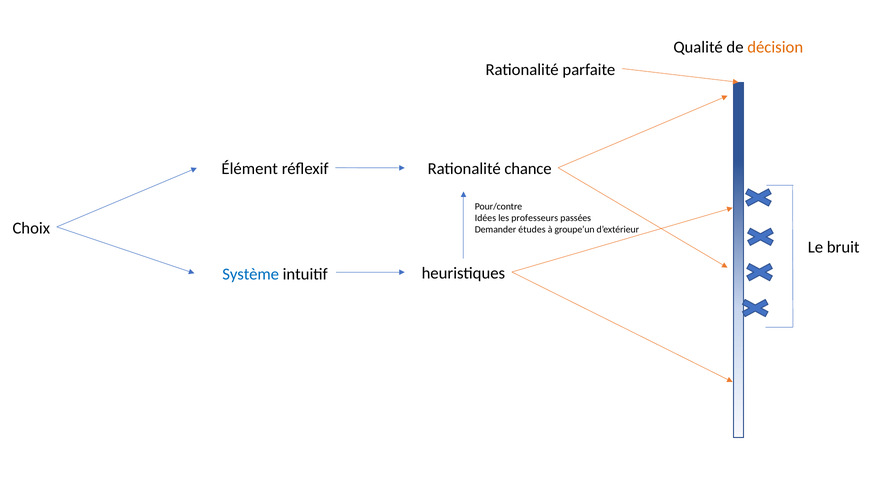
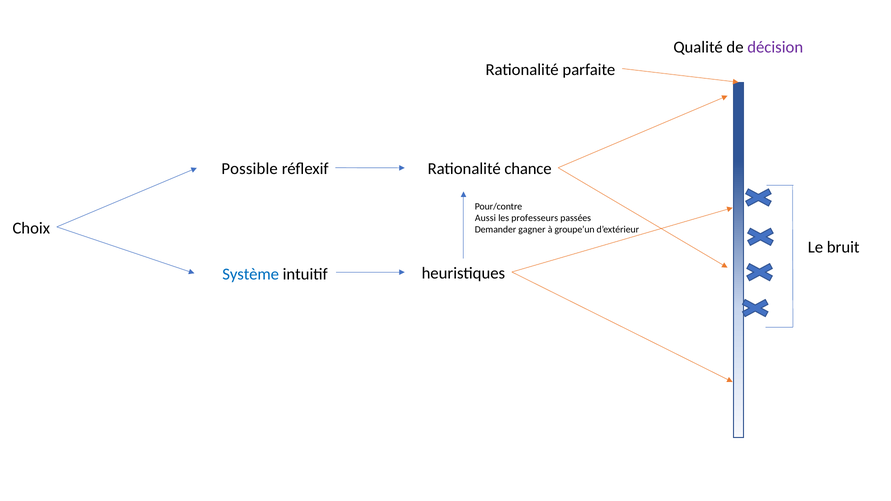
décision colour: orange -> purple
Élément: Élément -> Possible
Idées: Idées -> Aussi
études: études -> gagner
